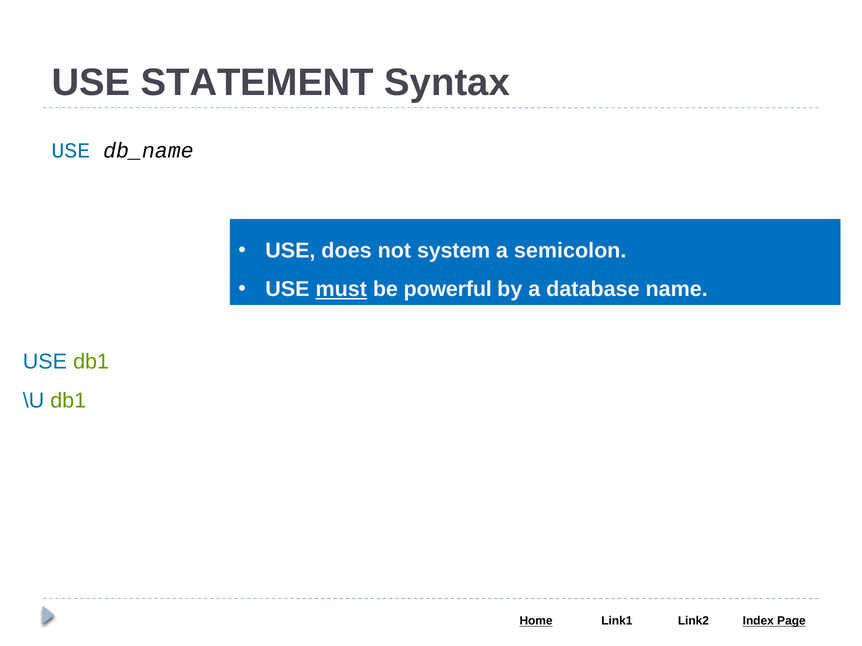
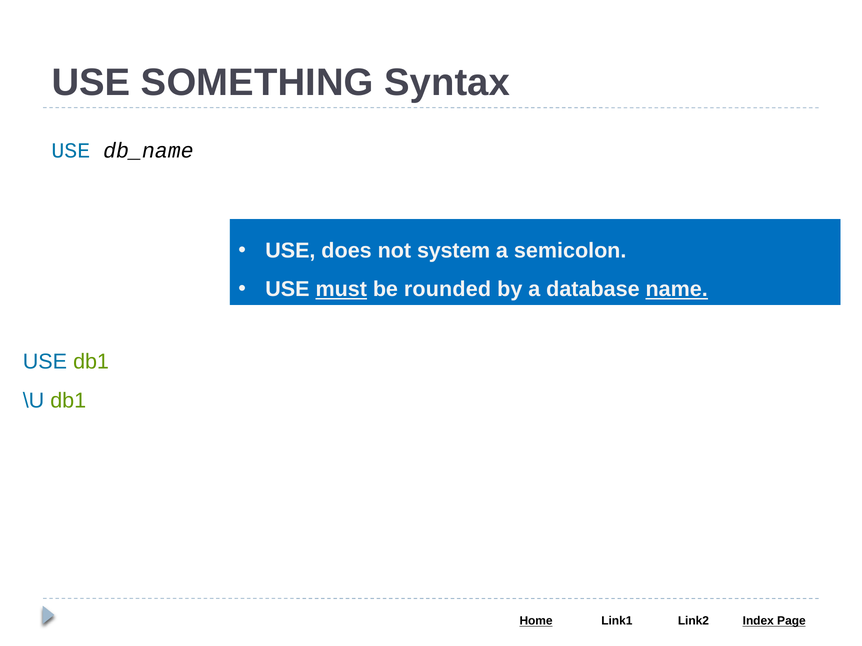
STATEMENT: STATEMENT -> SOMETHING
powerful: powerful -> rounded
name underline: none -> present
